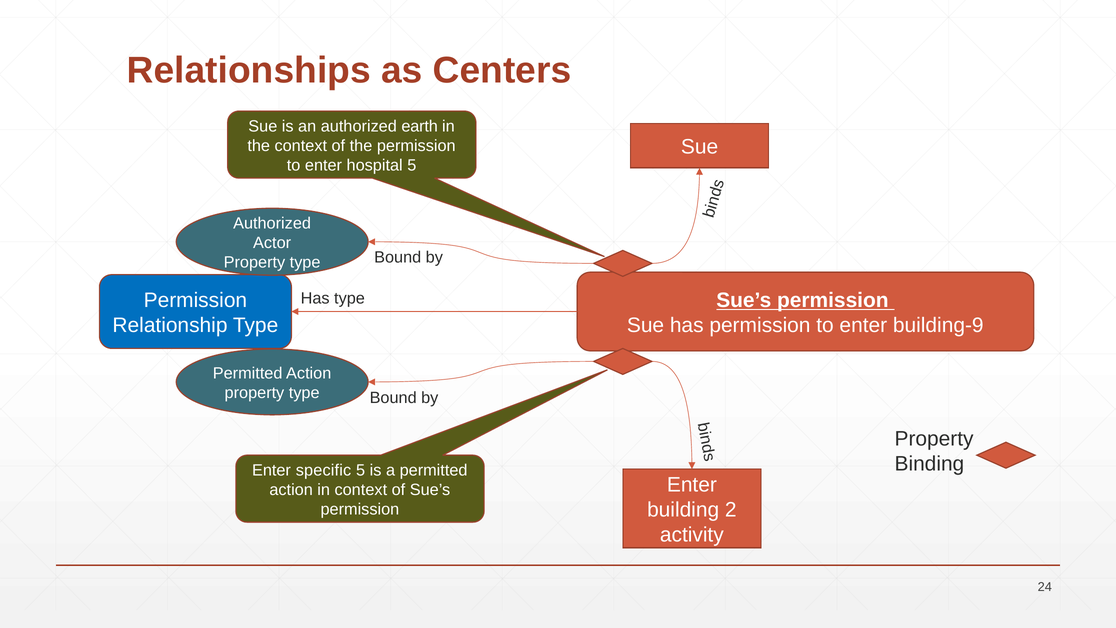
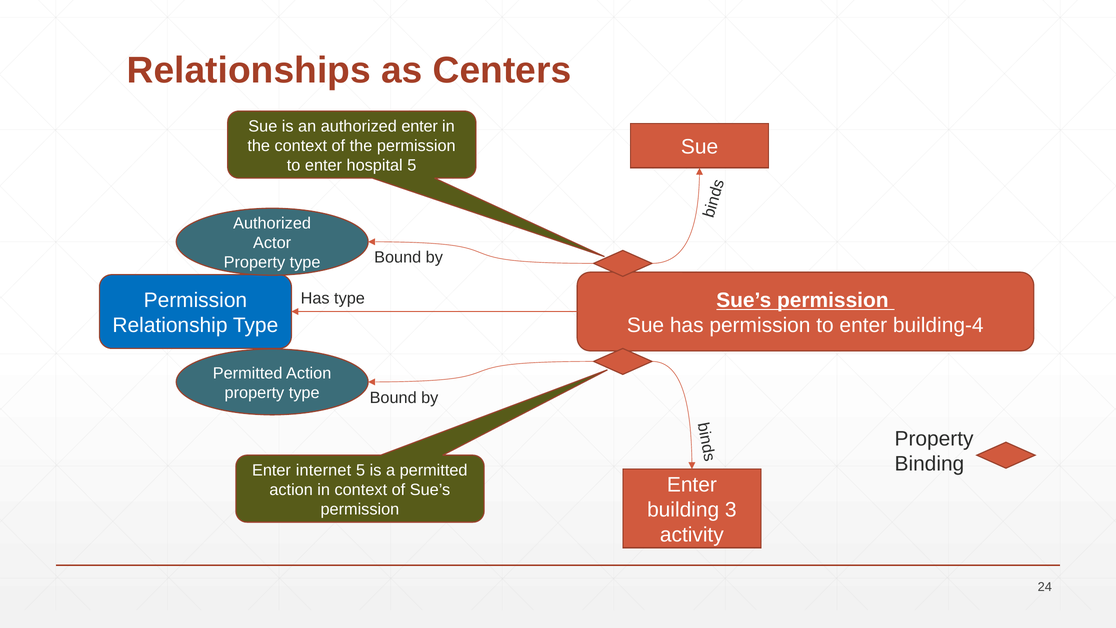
authorized earth: earth -> enter
building-9: building-9 -> building-4
specific: specific -> internet
2: 2 -> 3
